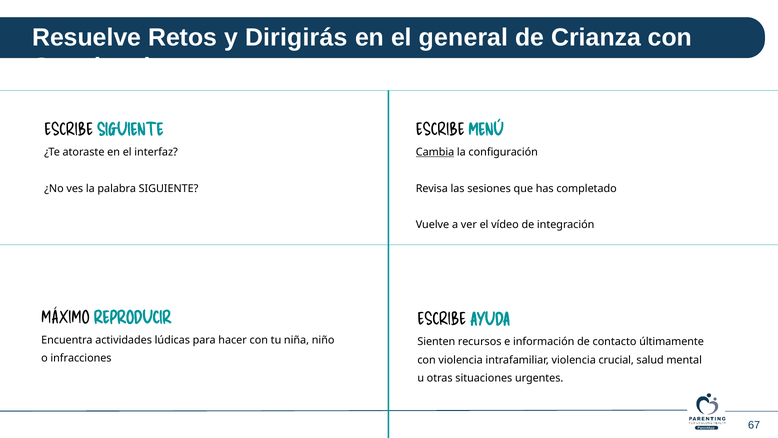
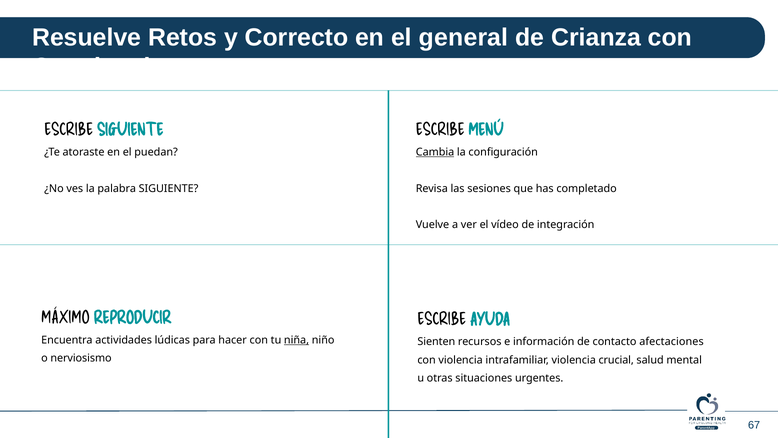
Dirigirás: Dirigirás -> Correcto
interfaz: interfaz -> puedan
niña underline: none -> present
últimamente: últimamente -> afectaciones
infracciones: infracciones -> nerviosismo
